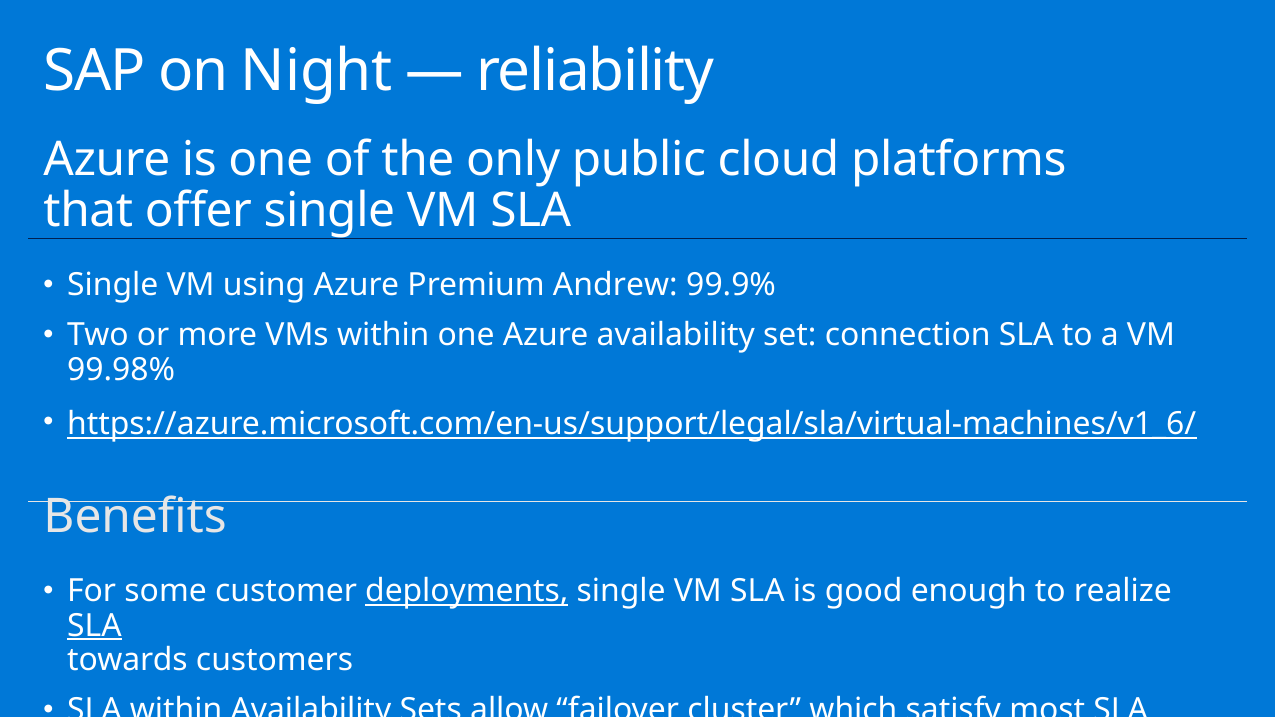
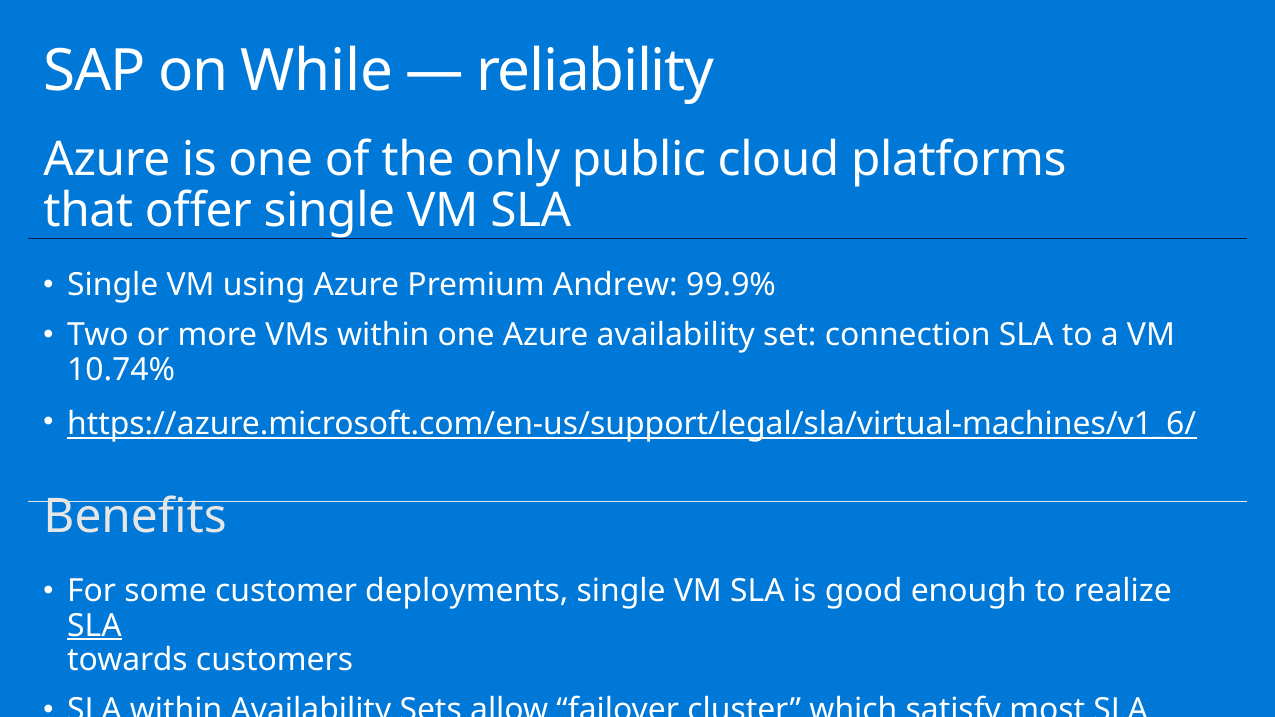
Night: Night -> While
99.98%: 99.98% -> 10.74%
deployments underline: present -> none
